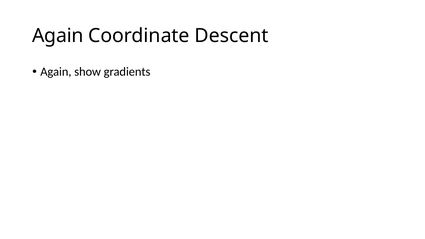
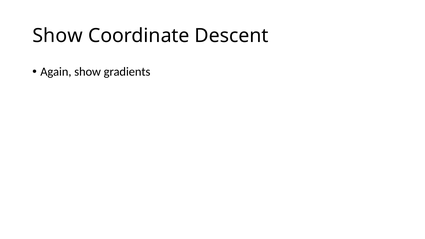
Again at (58, 36): Again -> Show
